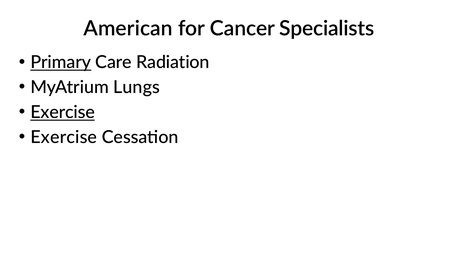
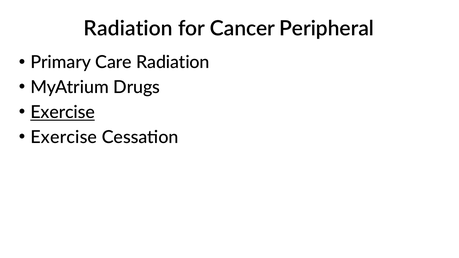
American at (128, 28): American -> Radiation
Specialists: Specialists -> Peripheral
Primary underline: present -> none
Lungs: Lungs -> Drugs
